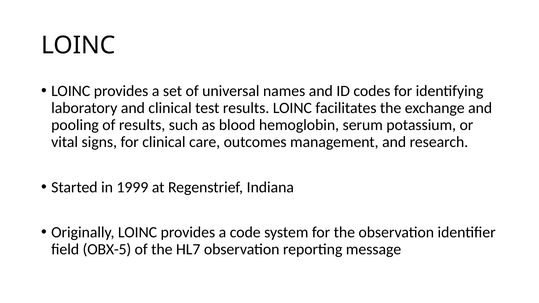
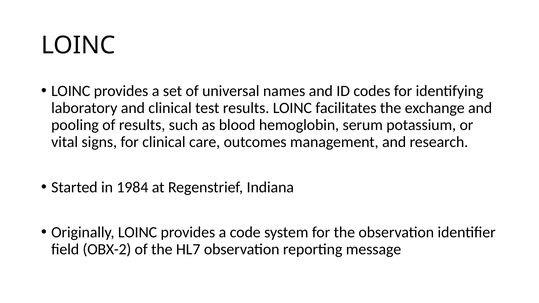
1999: 1999 -> 1984
OBX-5: OBX-5 -> OBX-2
